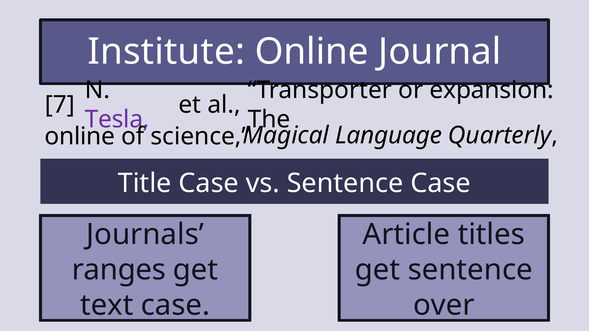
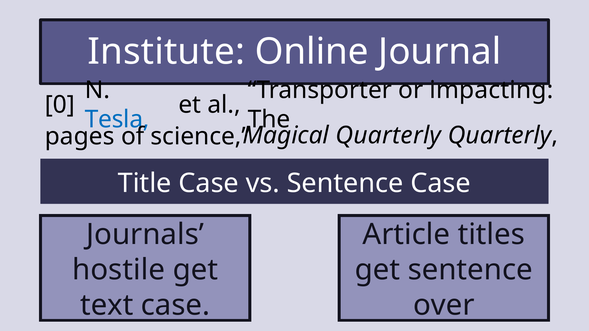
expansion: expansion -> impacting
7: 7 -> 0
Tesla colour: purple -> blue
online at (80, 136): online -> pages
Language at (389, 135): Language -> Quarterly
ranges: ranges -> hostile
